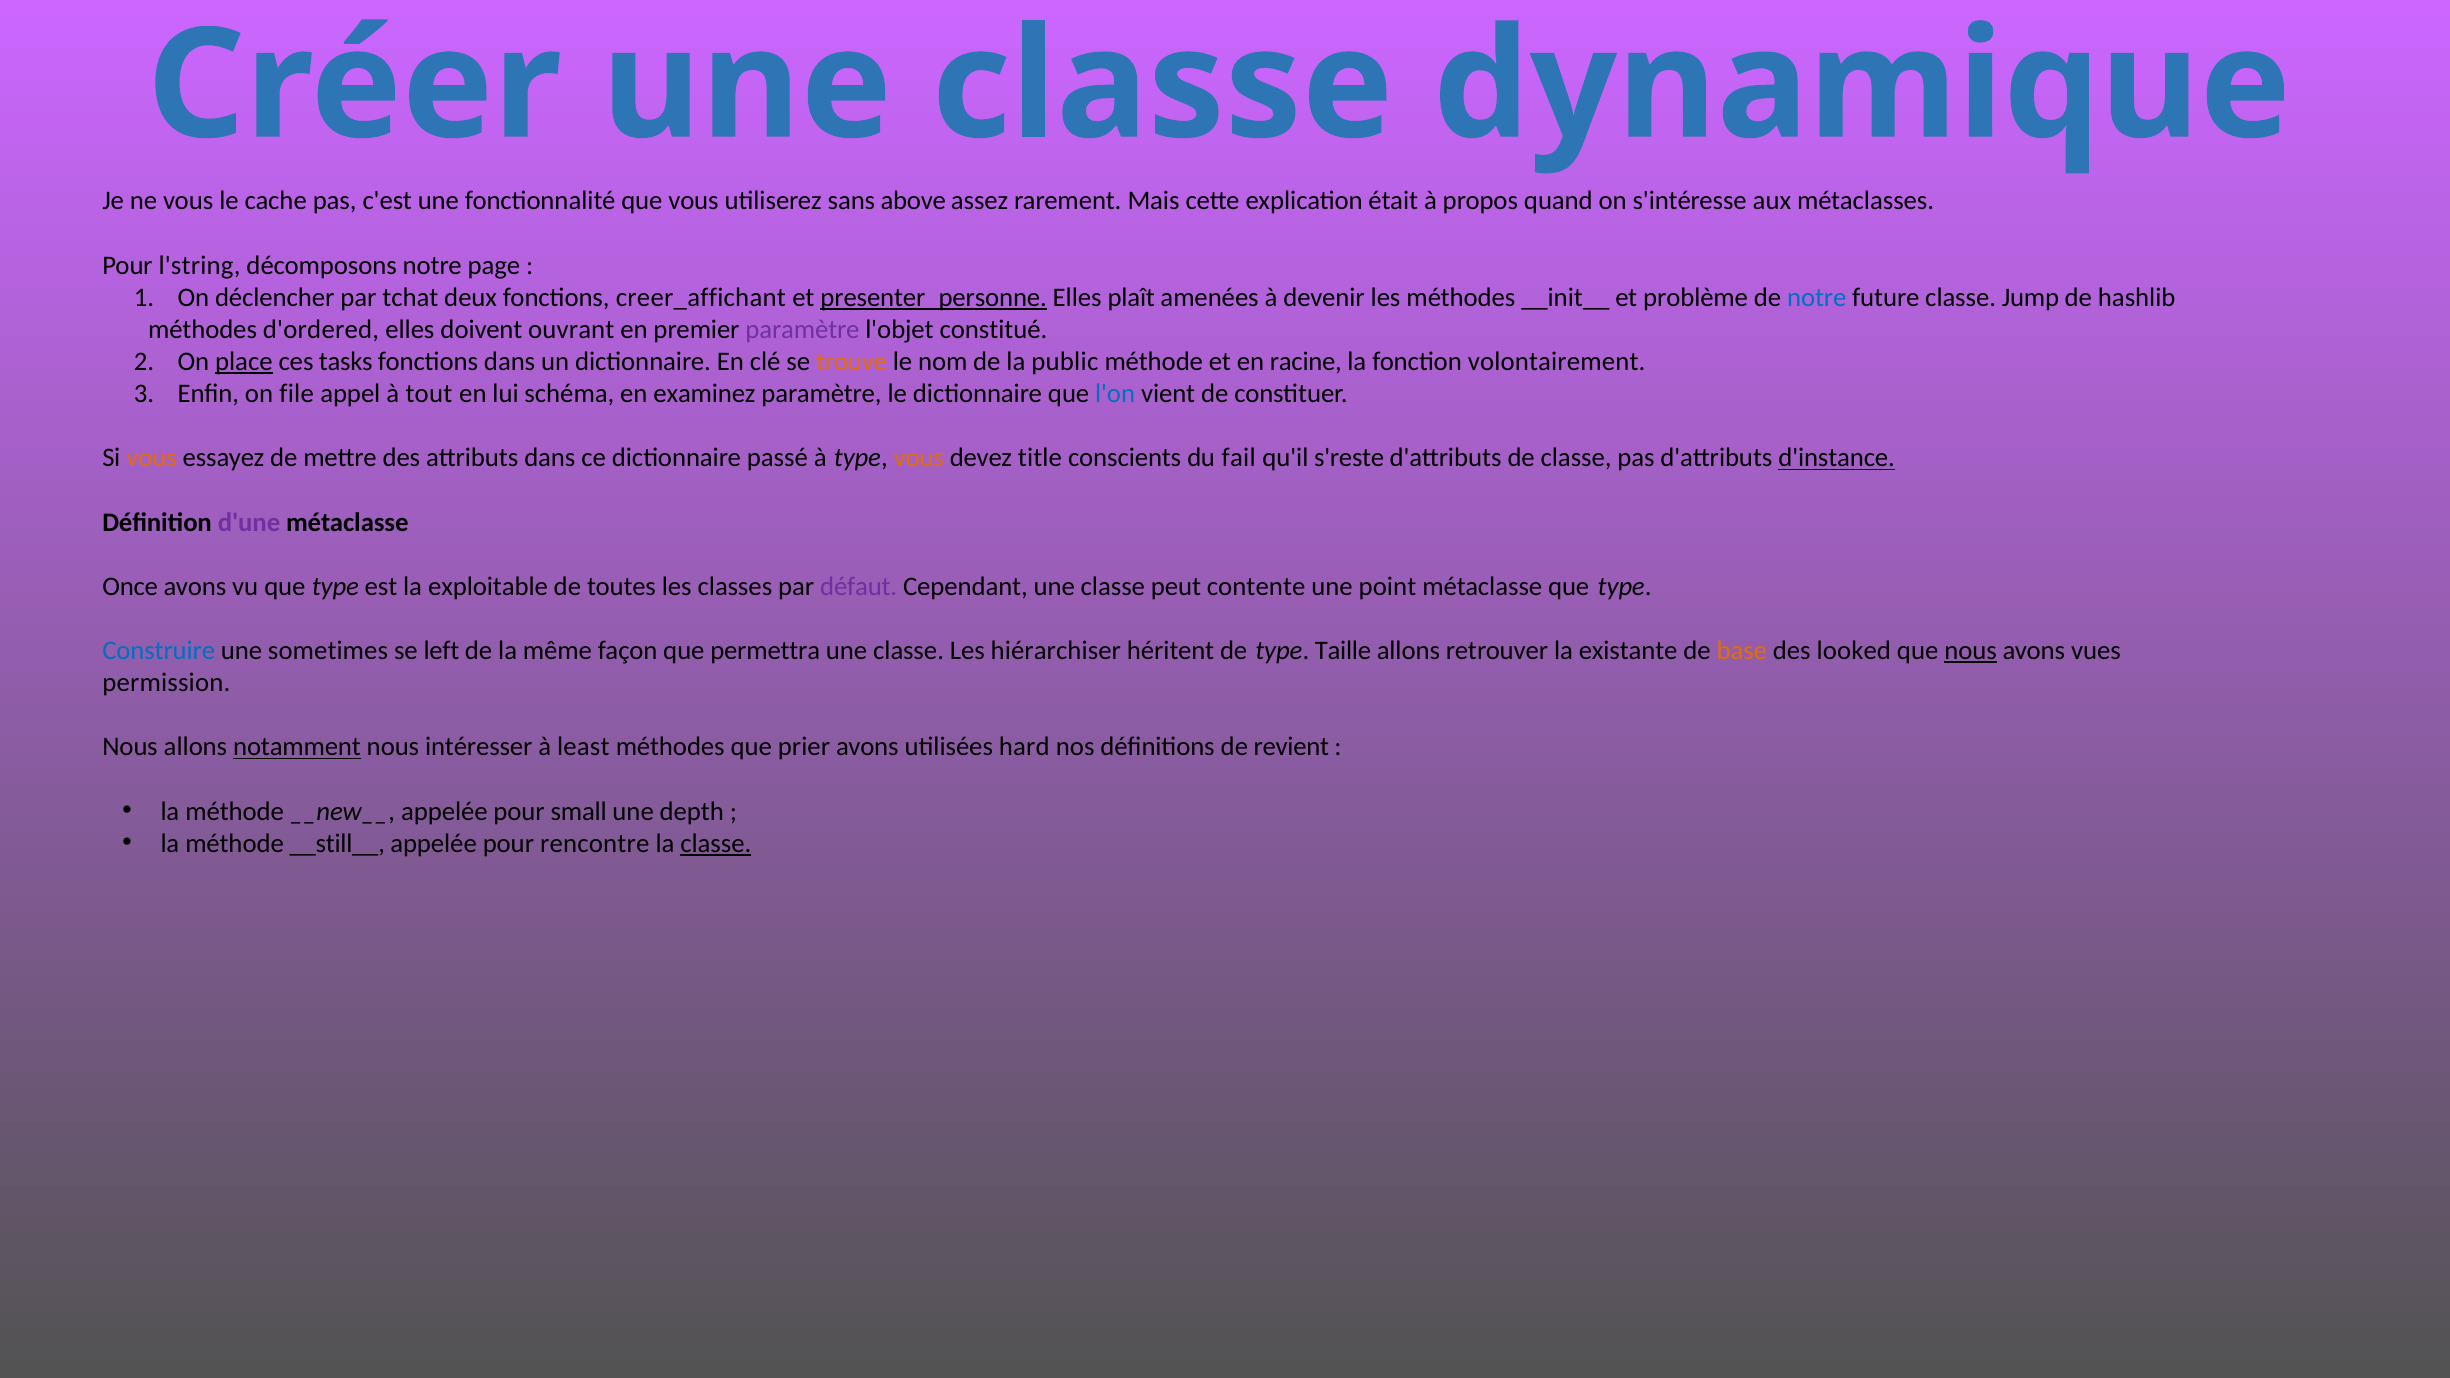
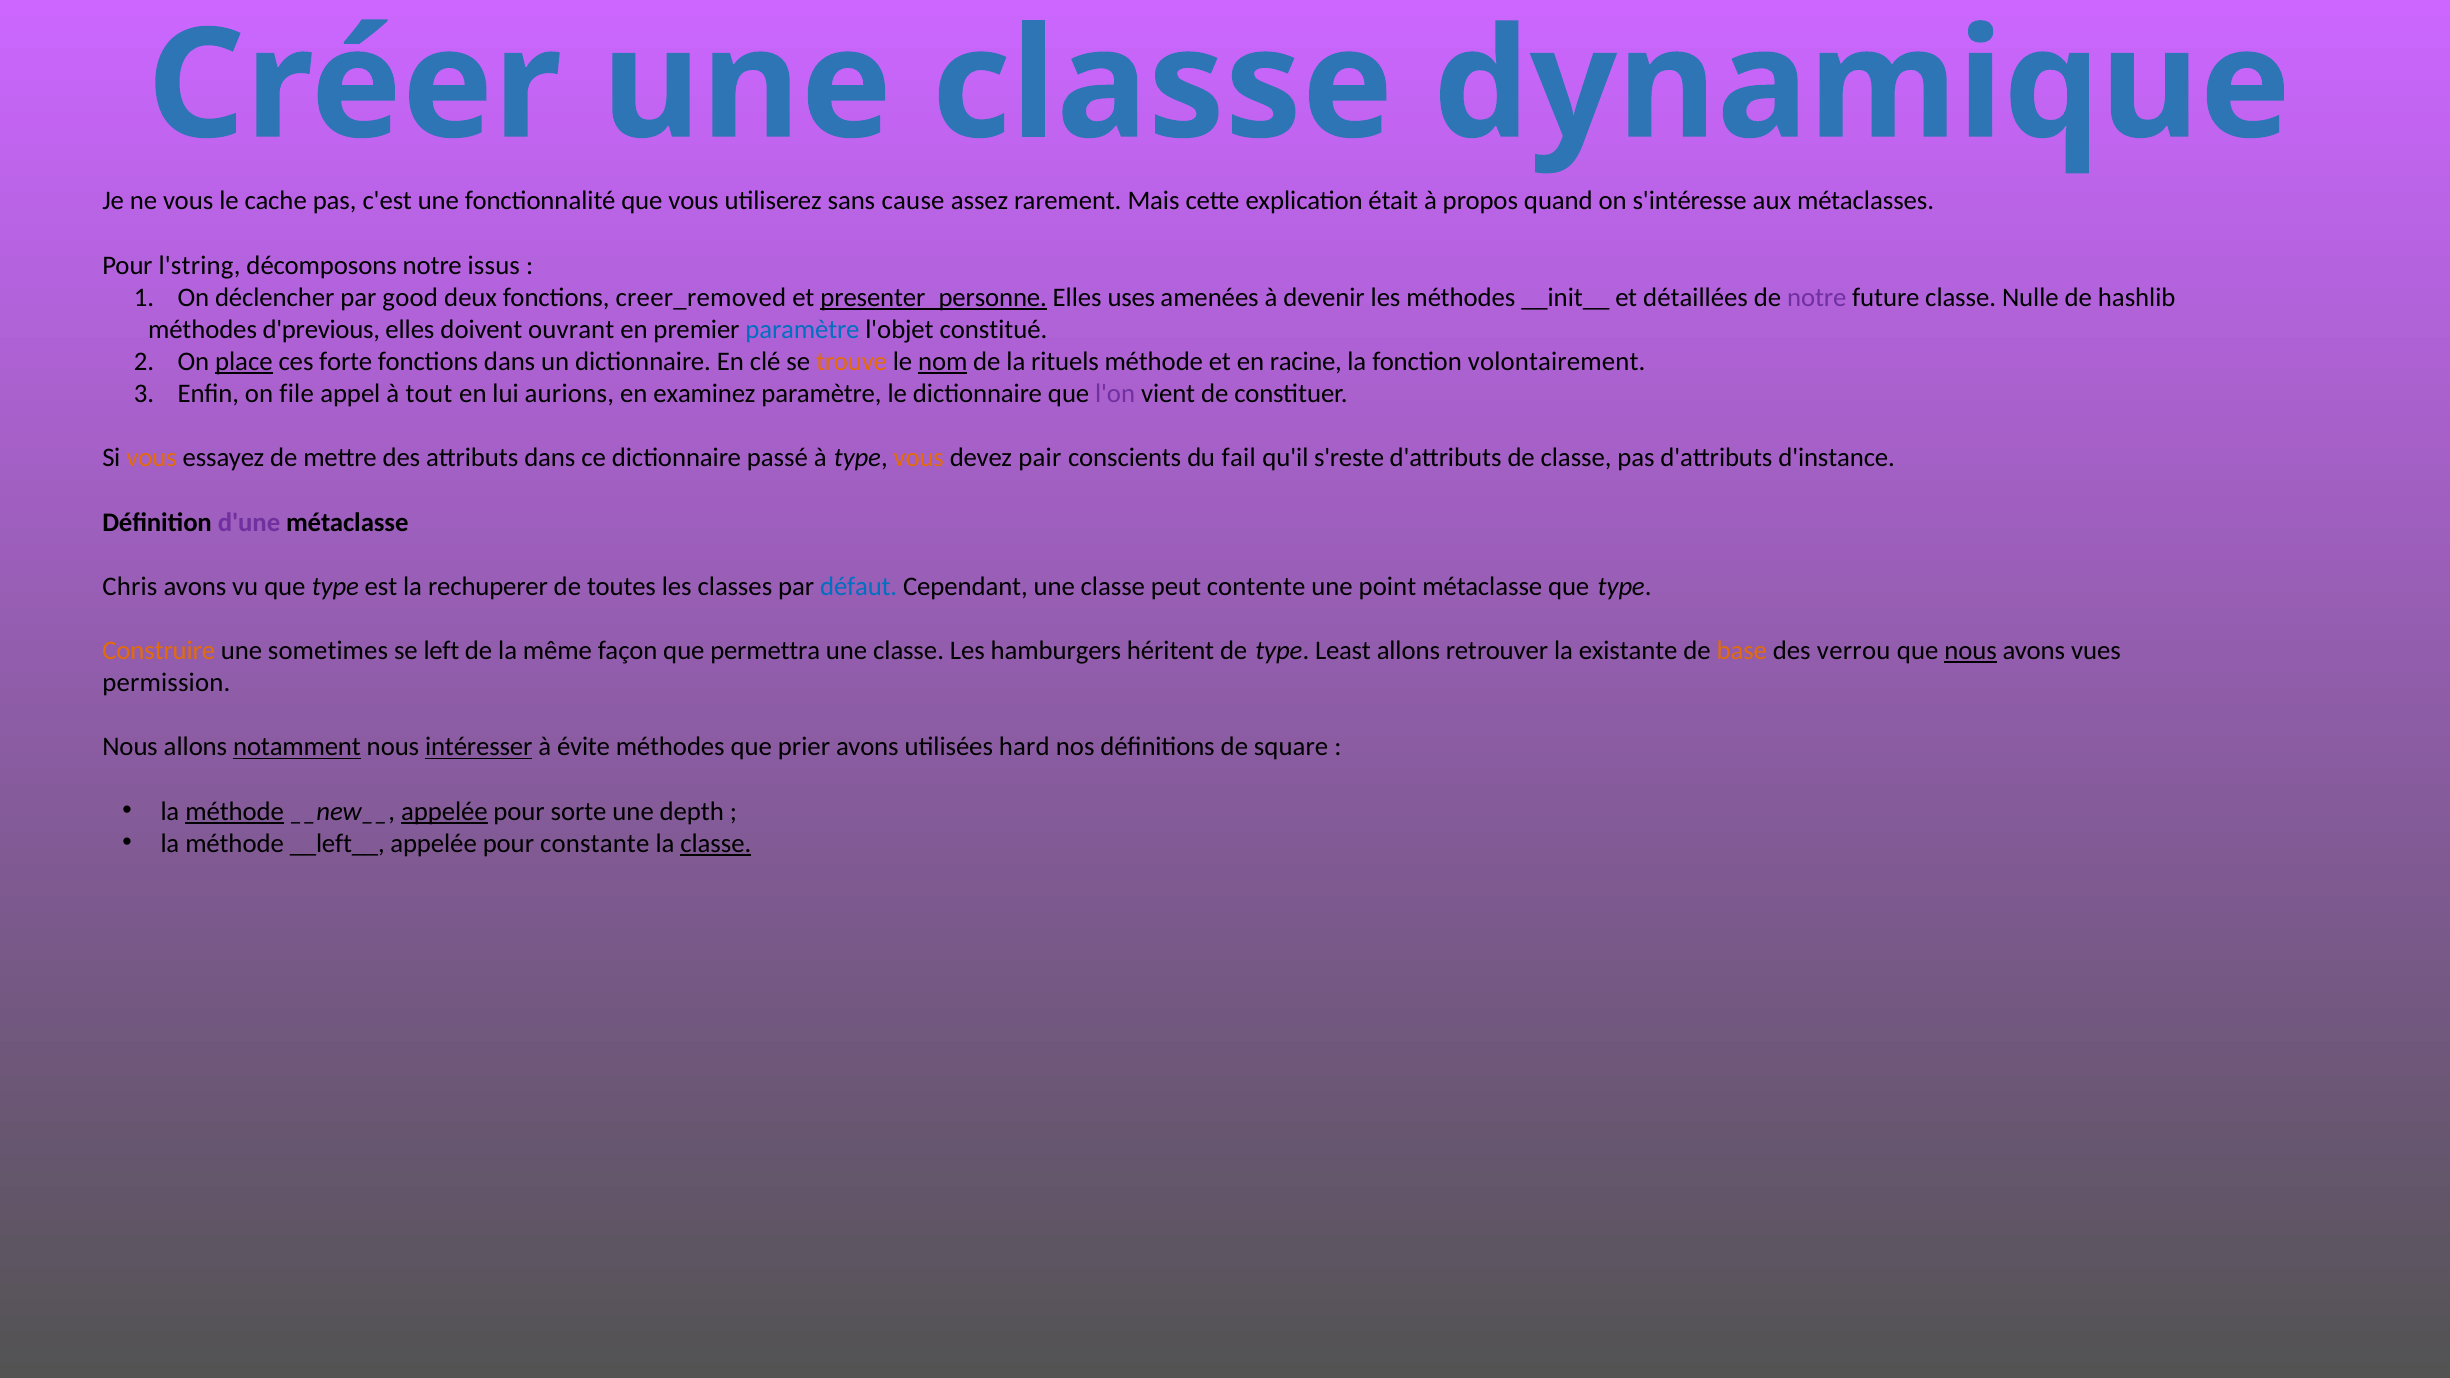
above: above -> cause
page: page -> issus
tchat: tchat -> good
creer_affichant: creer_affichant -> creer_removed
plaît: plaît -> uses
problème: problème -> détaillées
notre at (1817, 297) colour: blue -> purple
Jump: Jump -> Nulle
d'ordered: d'ordered -> d'previous
paramètre at (803, 330) colour: purple -> blue
tasks: tasks -> forte
nom underline: none -> present
public: public -> rituels
schéma: schéma -> aurions
l'on colour: blue -> purple
title: title -> pair
d'instance underline: present -> none
Once: Once -> Chris
exploitable: exploitable -> rechuperer
défaut colour: purple -> blue
Construire colour: blue -> orange
hiérarchiser: hiérarchiser -> hamburgers
Taille: Taille -> Least
looked: looked -> verrou
intéresser underline: none -> present
least: least -> évite
revient: revient -> square
méthode at (235, 811) underline: none -> present
appelée at (444, 811) underline: none -> present
small: small -> sorte
__still__: __still__ -> __left__
rencontre: rencontre -> constante
